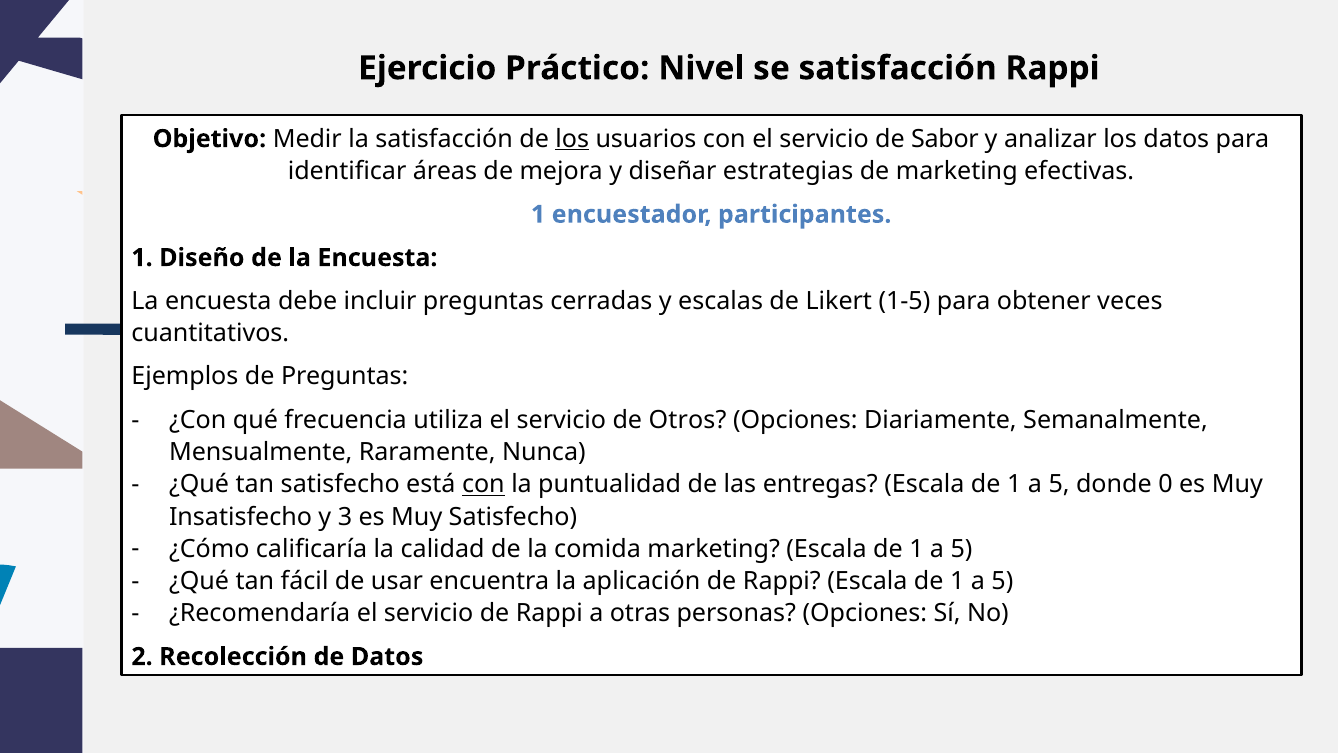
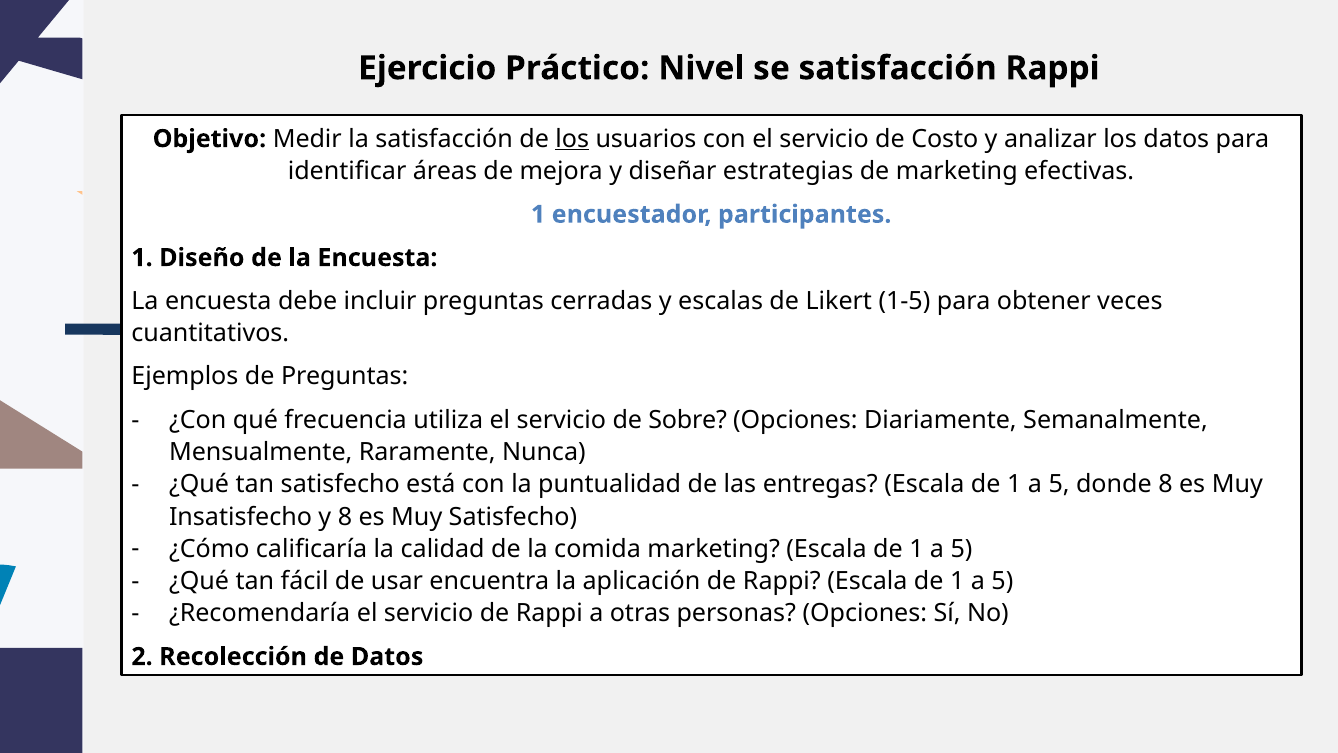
Sabor: Sabor -> Costo
Otros: Otros -> Sobre
con at (483, 484) underline: present -> none
donde 0: 0 -> 8
y 3: 3 -> 8
